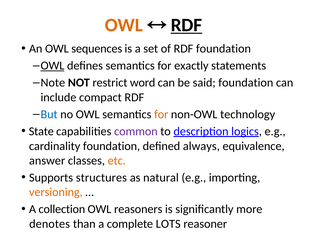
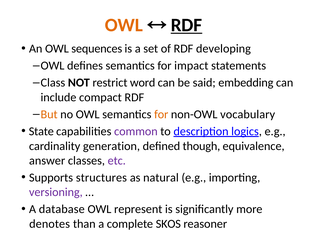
RDF foundation: foundation -> developing
OWL at (53, 66) underline: present -> none
exactly: exactly -> impact
Note: Note -> Class
said foundation: foundation -> embedding
But colour: blue -> orange
technology: technology -> vocabulary
cardinality foundation: foundation -> generation
always: always -> though
etc colour: orange -> purple
versioning colour: orange -> purple
collection: collection -> database
reasoners: reasoners -> represent
LOTS: LOTS -> SKOS
